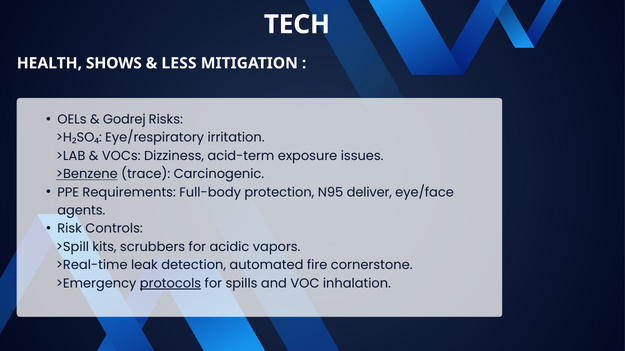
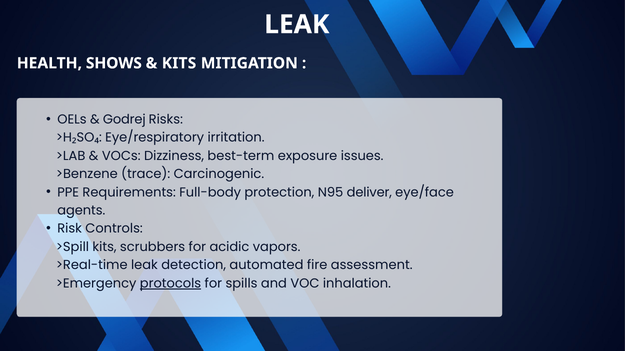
TECH at (297, 24): TECH -> LEAK
LESS at (179, 63): LESS -> KITS
acid-term: acid-term -> best-term
>Benzene underline: present -> none
cornerstone: cornerstone -> assessment
